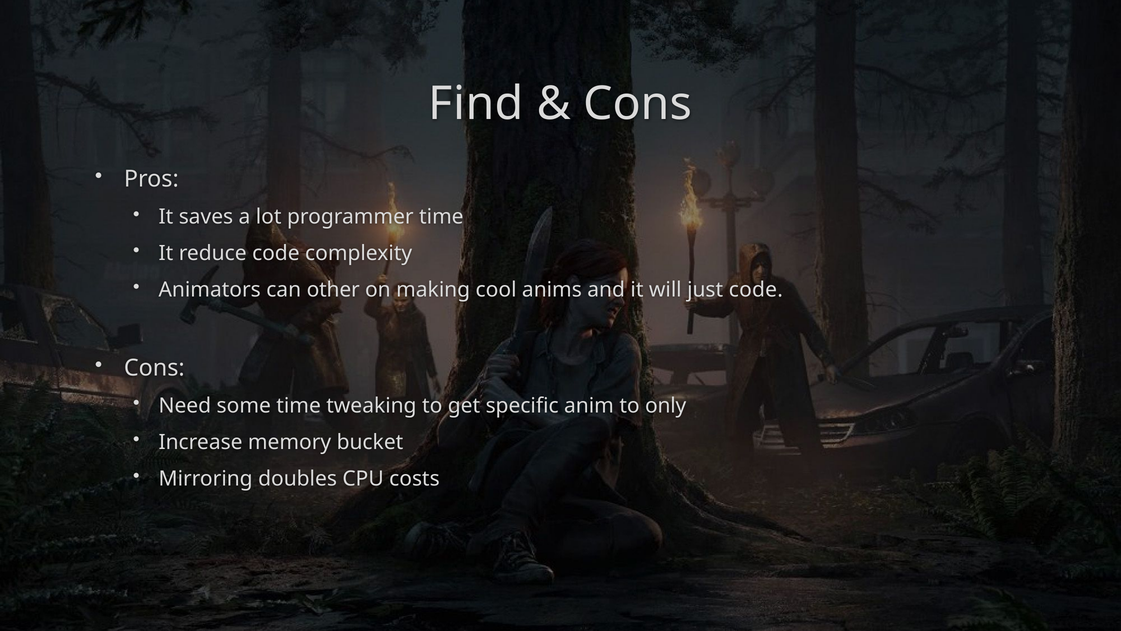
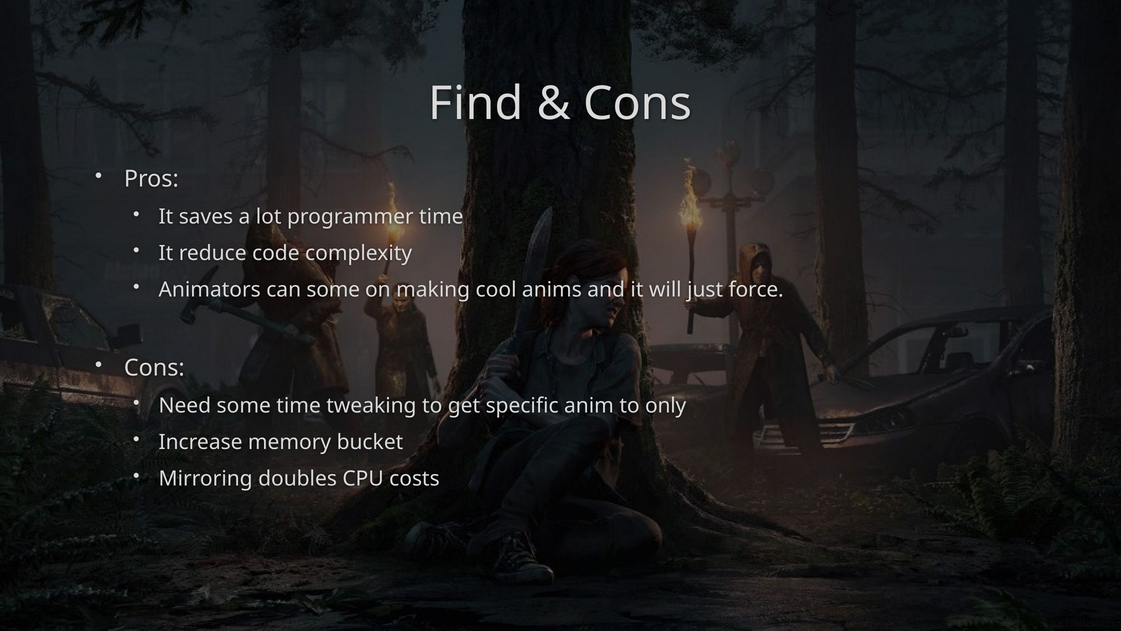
can other: other -> some
just code: code -> force
